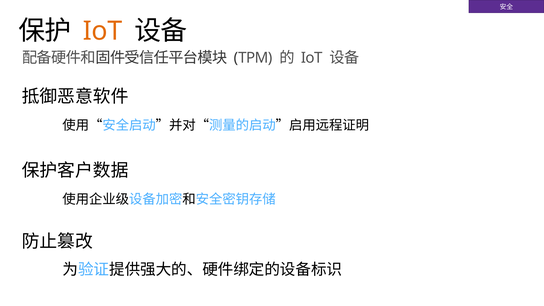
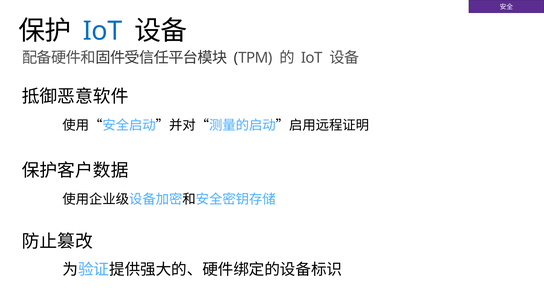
IoT at (102, 31) colour: orange -> blue
